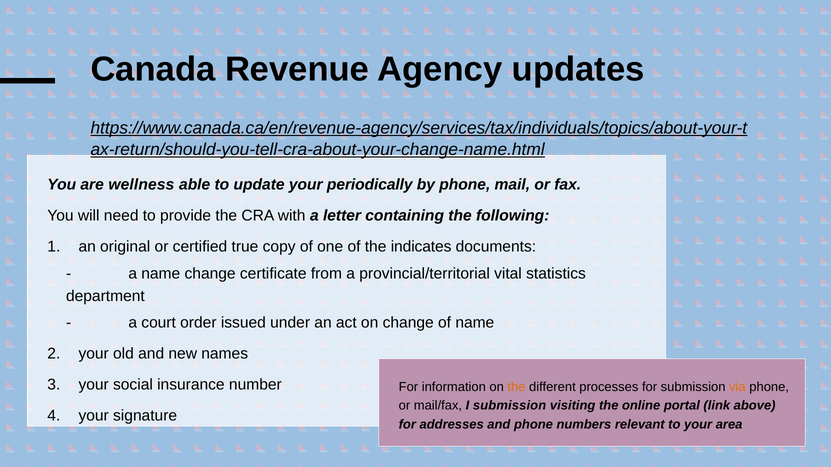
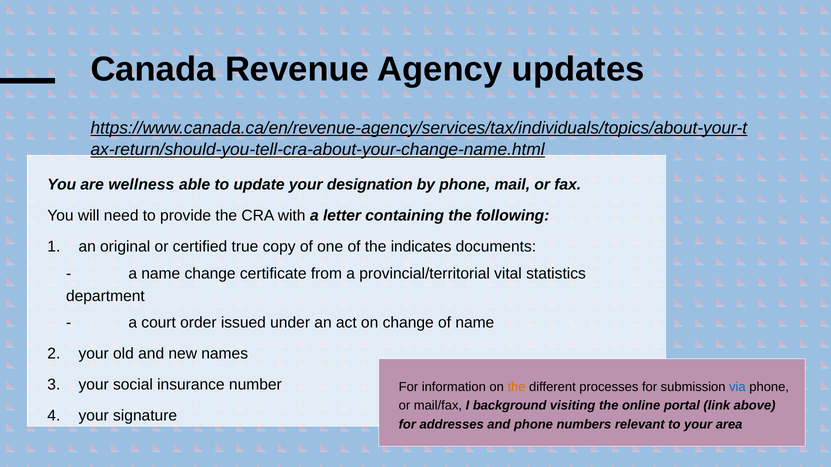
periodically: periodically -> designation
via colour: orange -> blue
I submission: submission -> background
